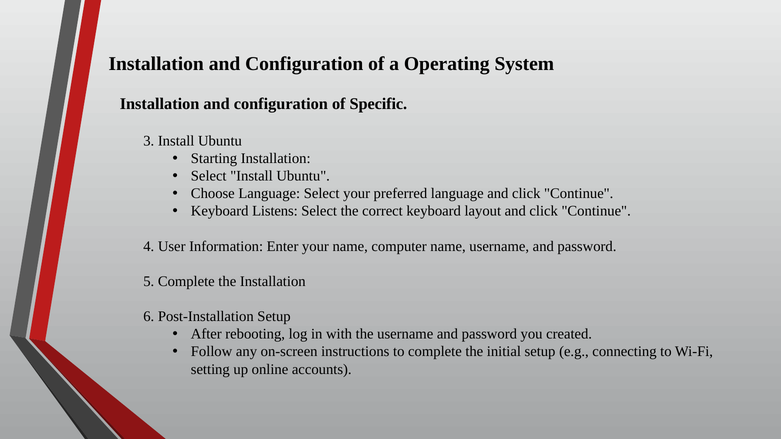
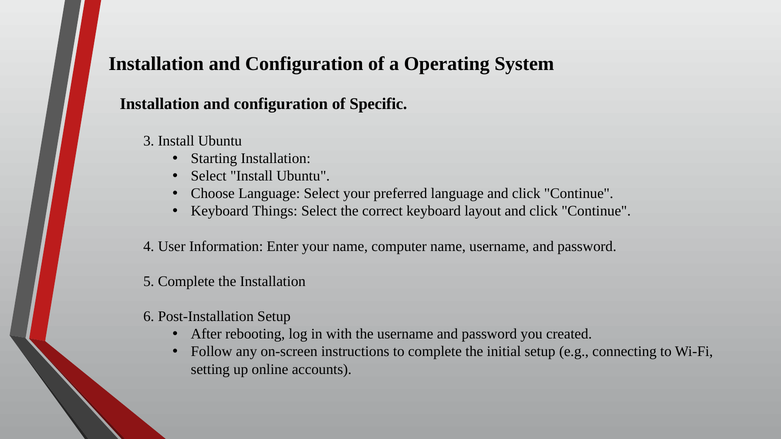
Listens: Listens -> Things
